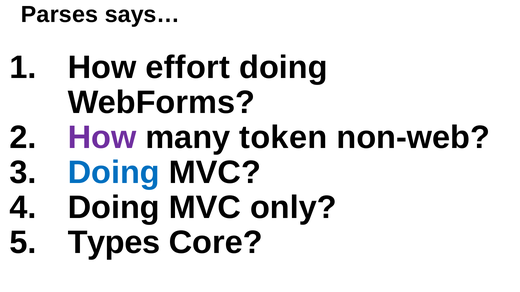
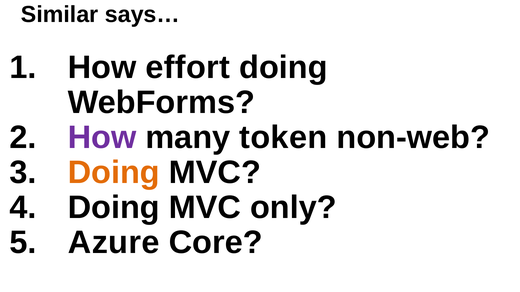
Parses: Parses -> Similar
Doing at (114, 173) colour: blue -> orange
Types: Types -> Azure
